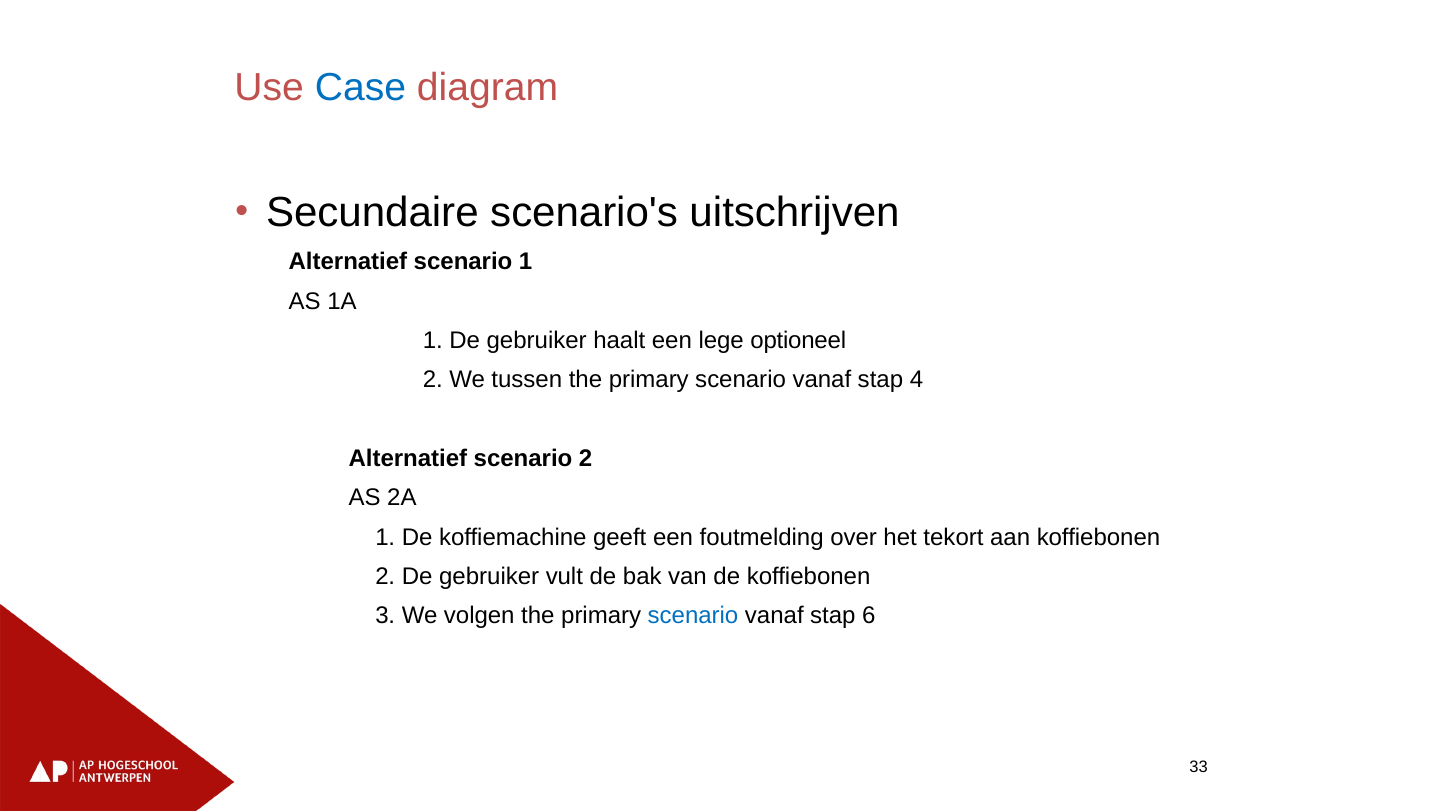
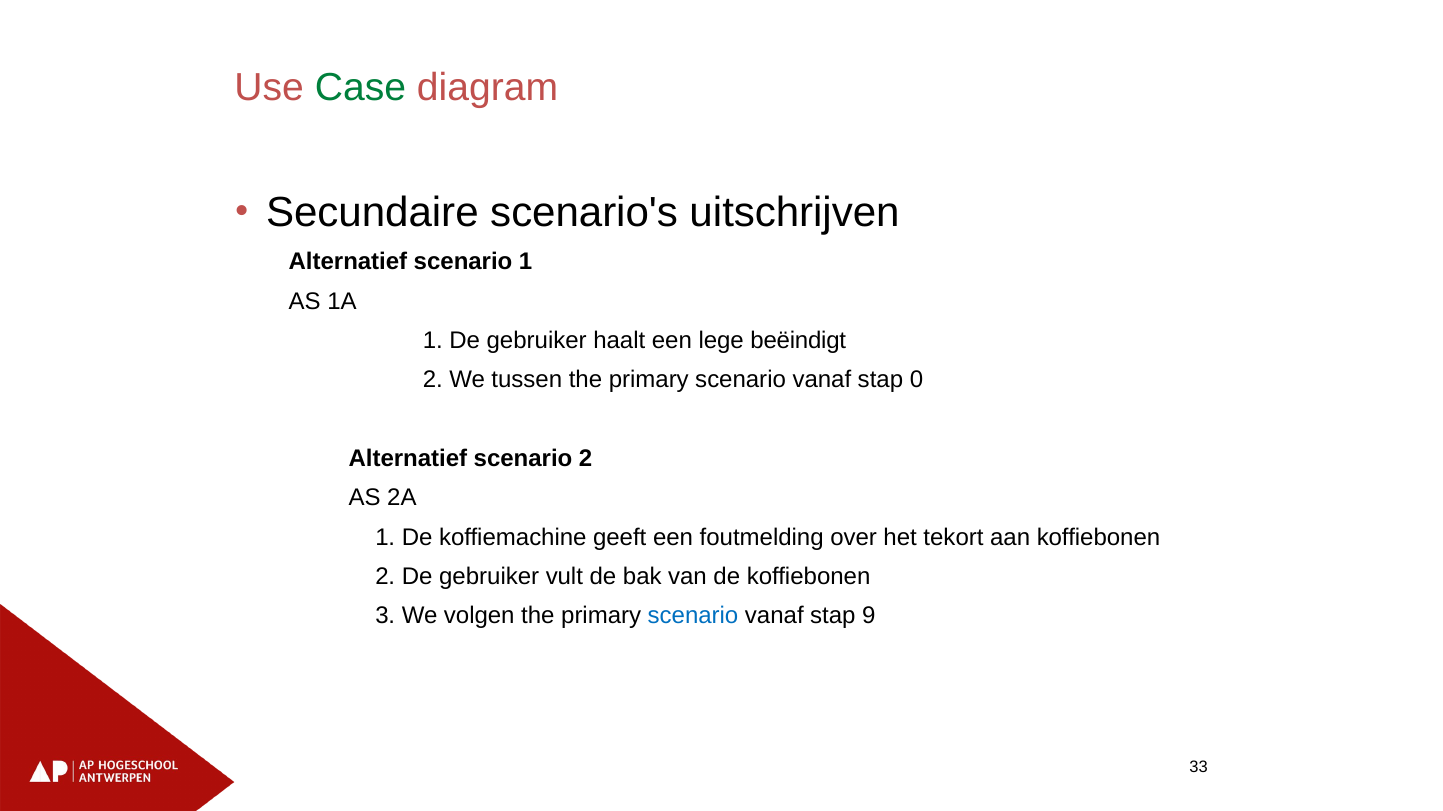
Case colour: blue -> green
optioneel: optioneel -> beëindigt
4: 4 -> 0
6: 6 -> 9
